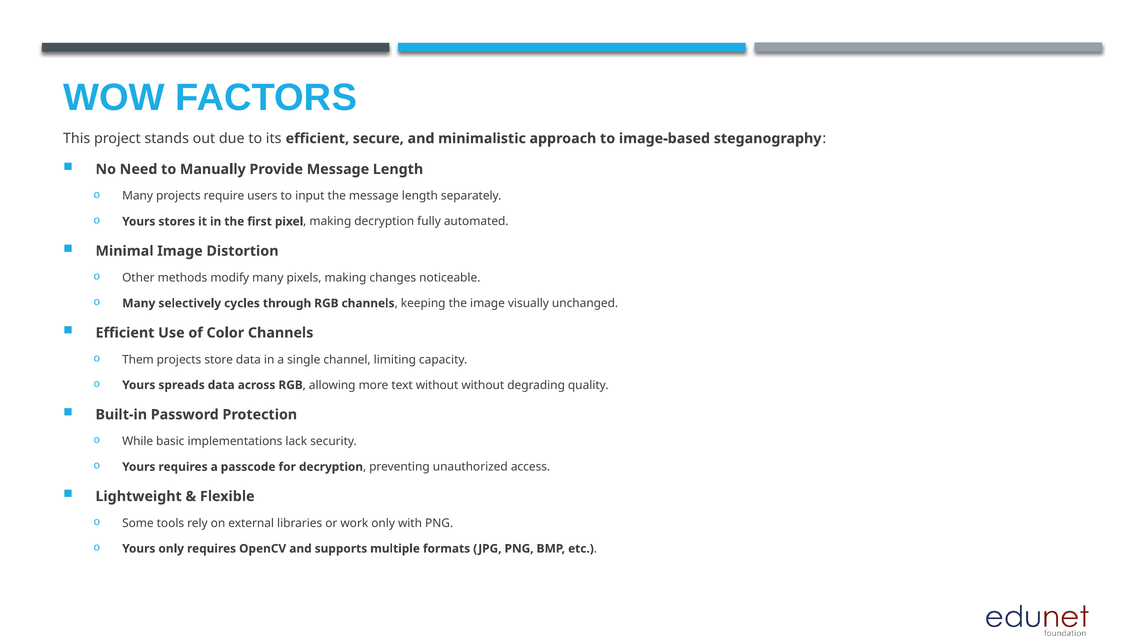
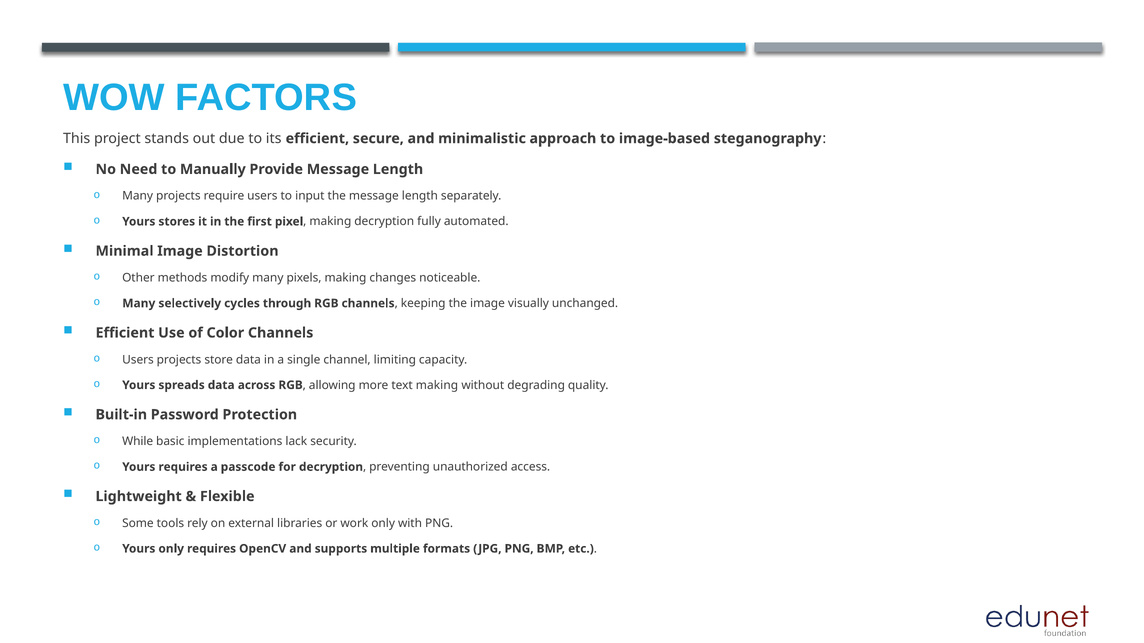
Them at (138, 360): Them -> Users
text without: without -> making
